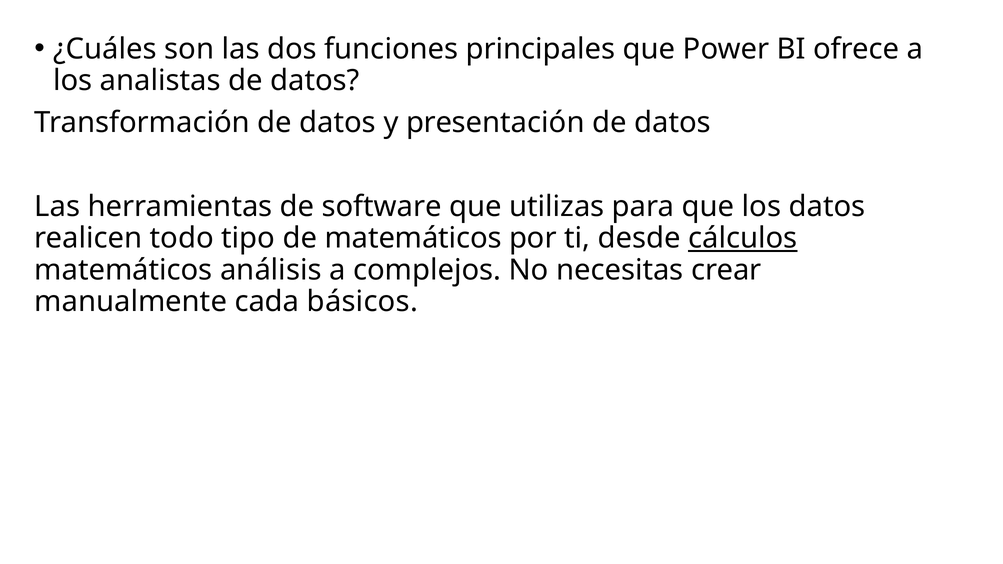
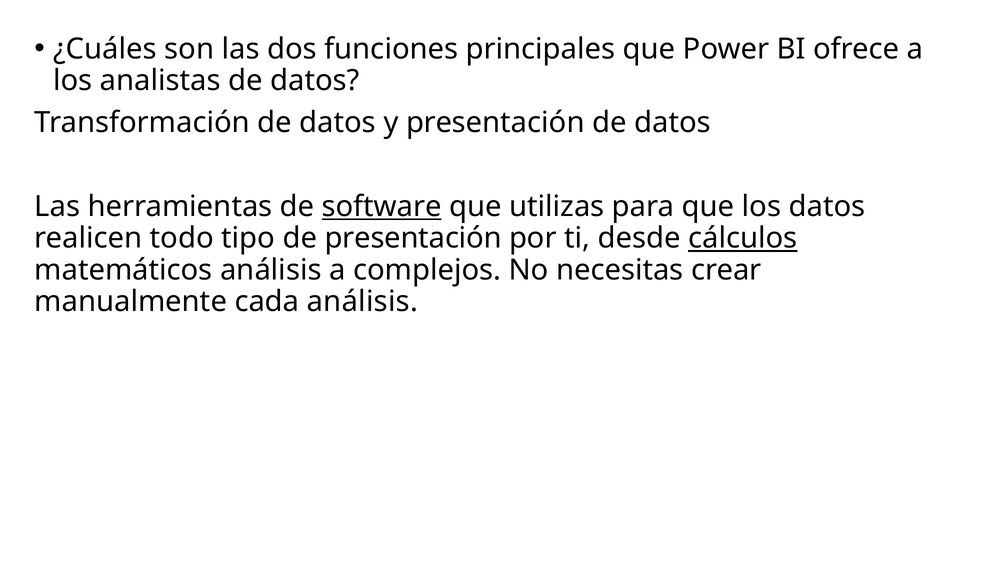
software underline: none -> present
de matemáticos: matemáticos -> presentación
cada básicos: básicos -> análisis
